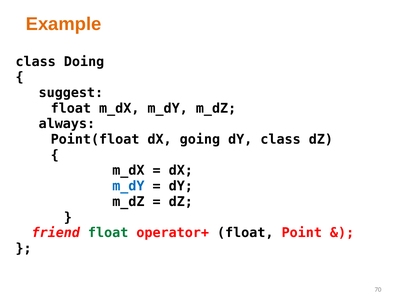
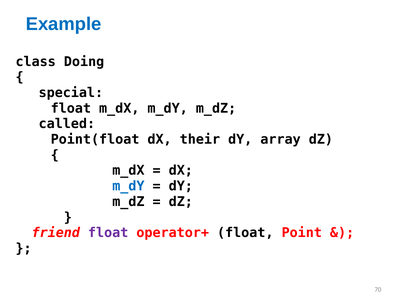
Example colour: orange -> blue
suggest: suggest -> special
always: always -> called
going: going -> their
dY class: class -> array
float at (108, 232) colour: green -> purple
